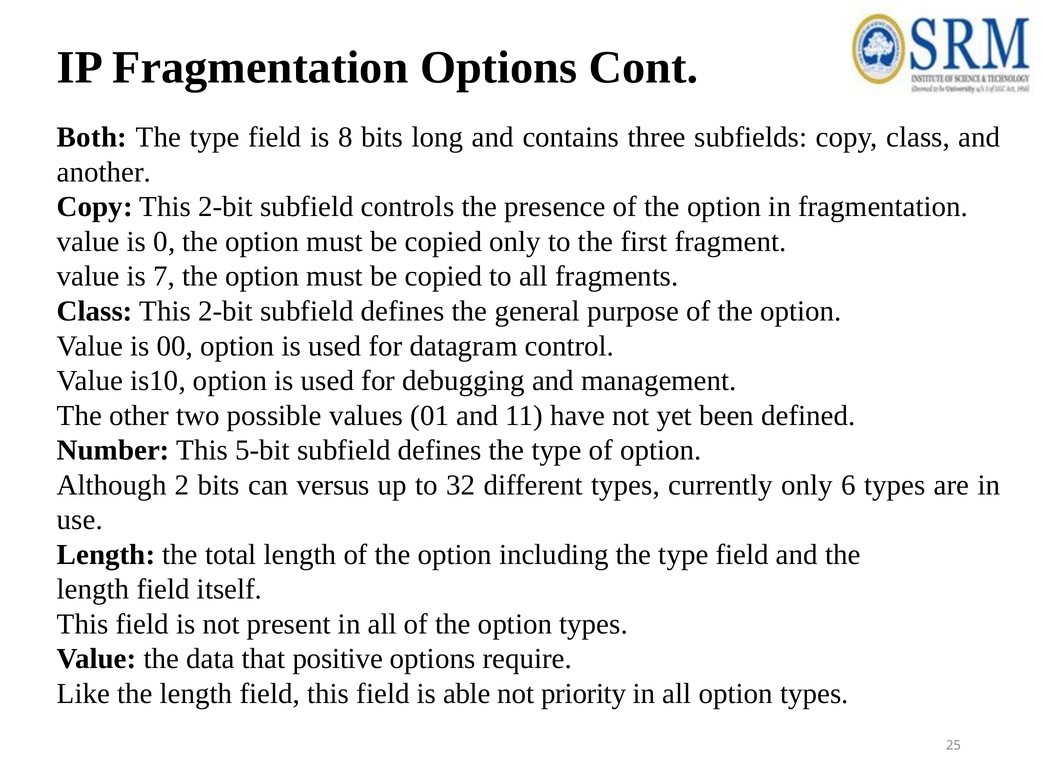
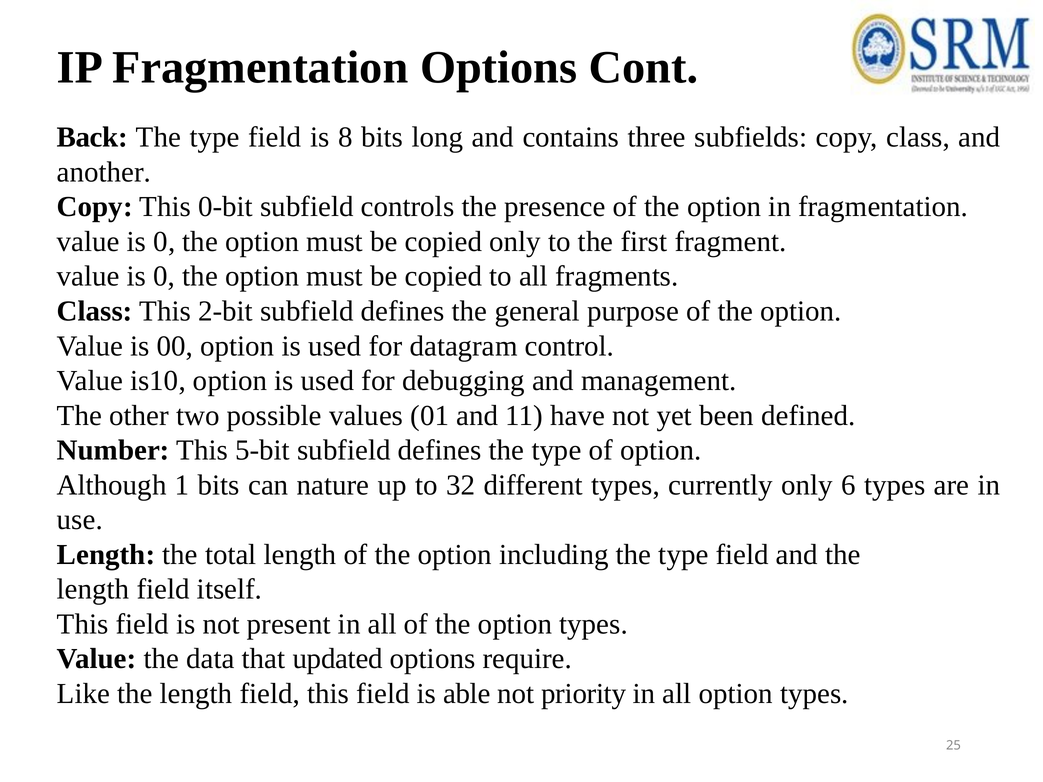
Both: Both -> Back
Copy This 2-bit: 2-bit -> 0-bit
7 at (164, 277): 7 -> 0
2: 2 -> 1
versus: versus -> nature
positive: positive -> updated
